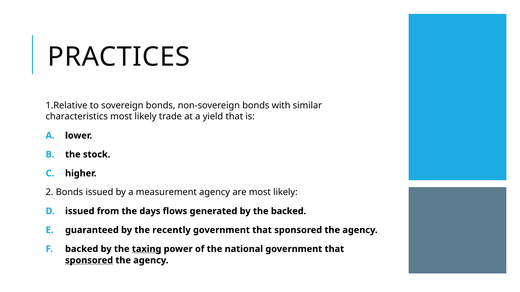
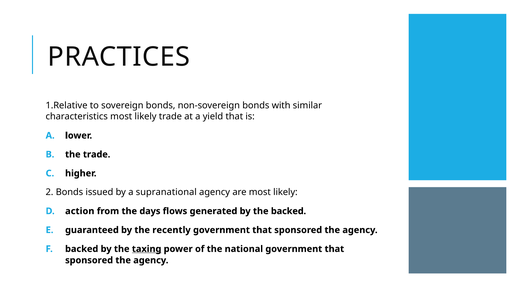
the stock: stock -> trade
measurement: measurement -> supranational
issued at (80, 211): issued -> action
sponsored at (89, 261) underline: present -> none
